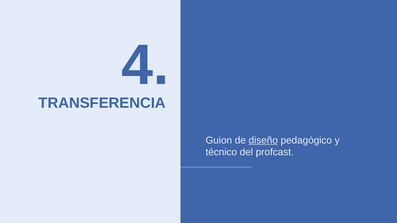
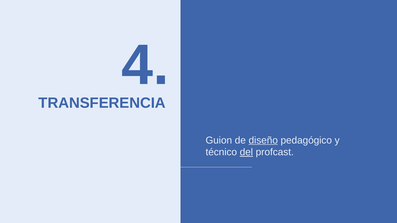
del underline: none -> present
